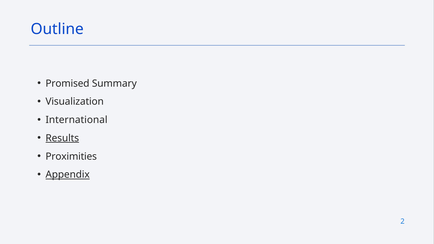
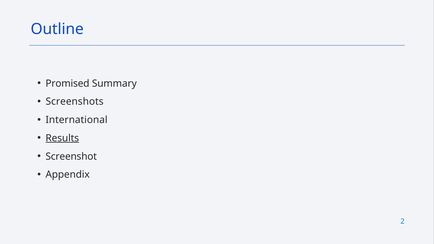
Visualization: Visualization -> Screenshots
Proximities: Proximities -> Screenshot
Appendix underline: present -> none
